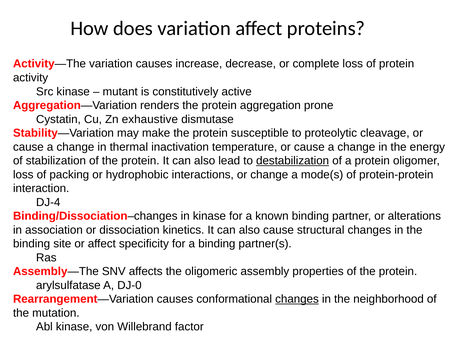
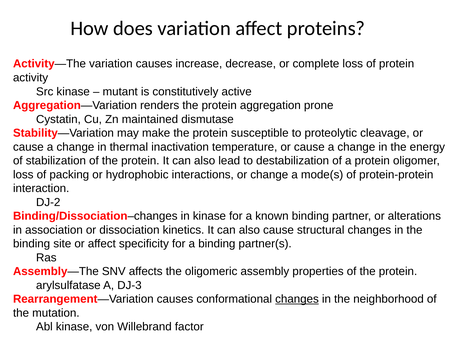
exhaustive: exhaustive -> maintained
destabilization underline: present -> none
DJ-4: DJ-4 -> DJ-2
DJ-0: DJ-0 -> DJ-3
